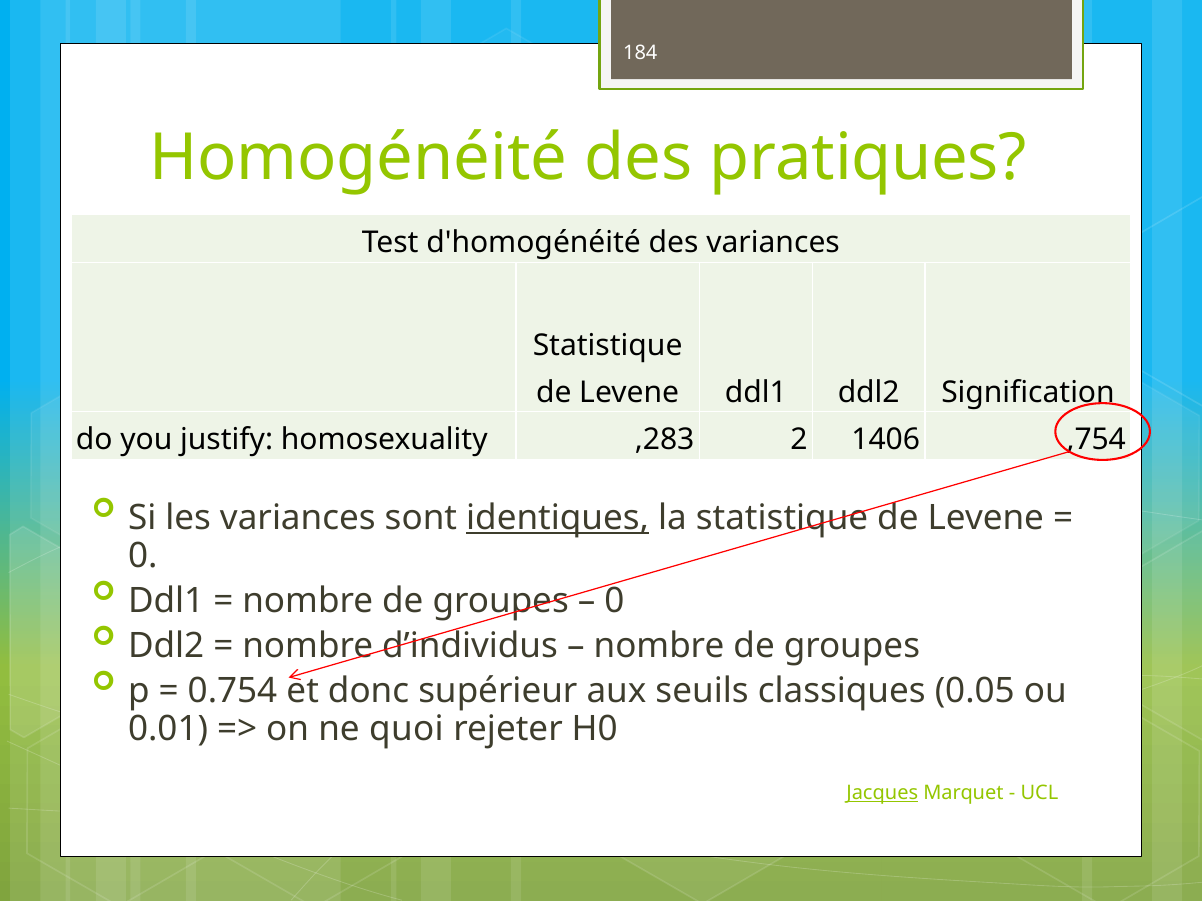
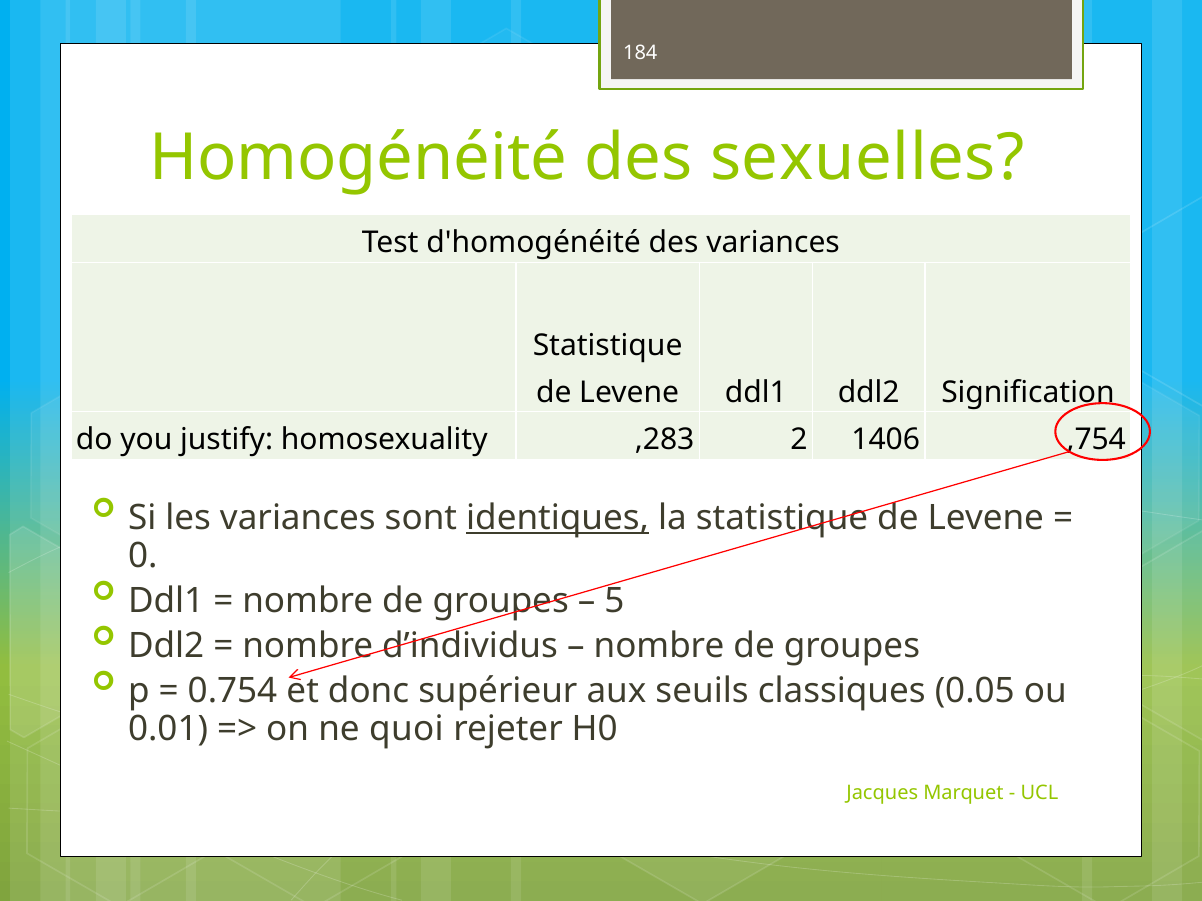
pratiques: pratiques -> sexuelles
0 at (614, 601): 0 -> 5
Jacques underline: present -> none
